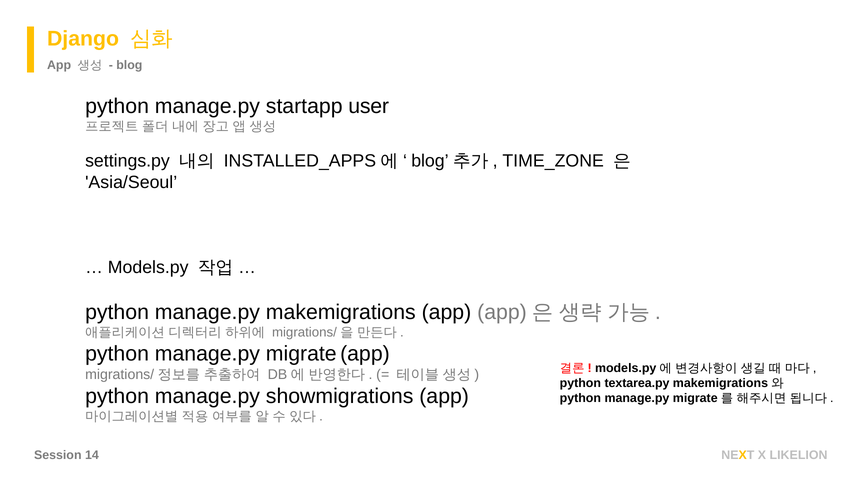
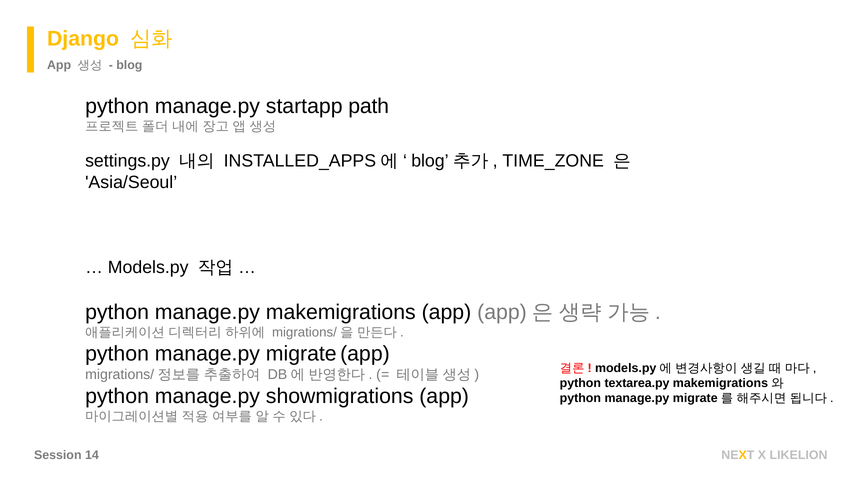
user: user -> path
